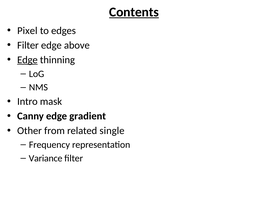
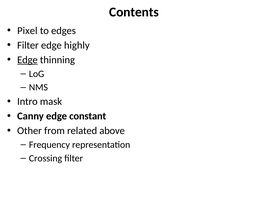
Contents underline: present -> none
above: above -> highly
gradient: gradient -> constant
single: single -> above
Variance: Variance -> Crossing
